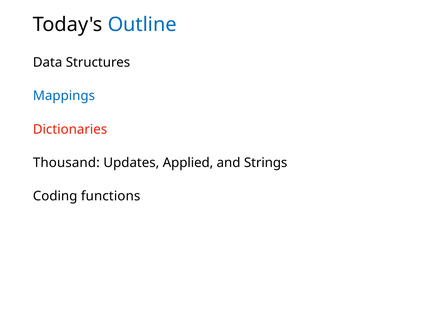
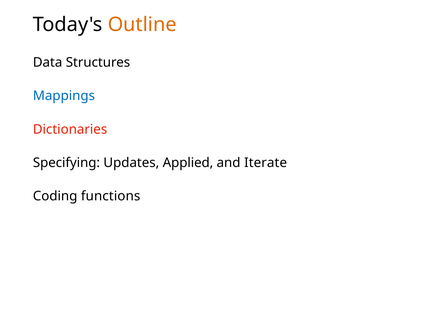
Outline colour: blue -> orange
Thousand: Thousand -> Specifying
Strings: Strings -> Iterate
